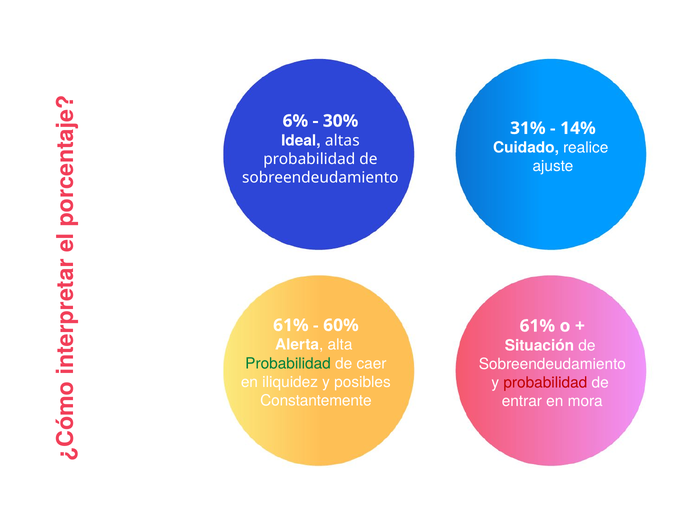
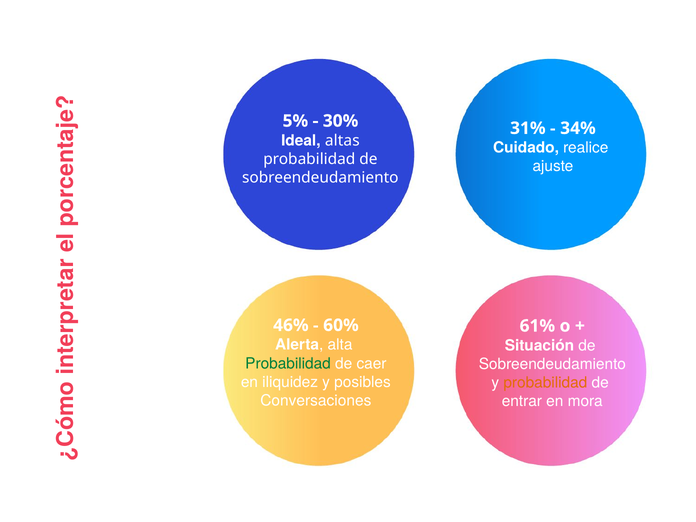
6%: 6% -> 5%
14%: 14% -> 34%
61% at (291, 325): 61% -> 46%
probabilidad at (545, 383) colour: red -> orange
Constantemente: Constantemente -> Conversaciones
